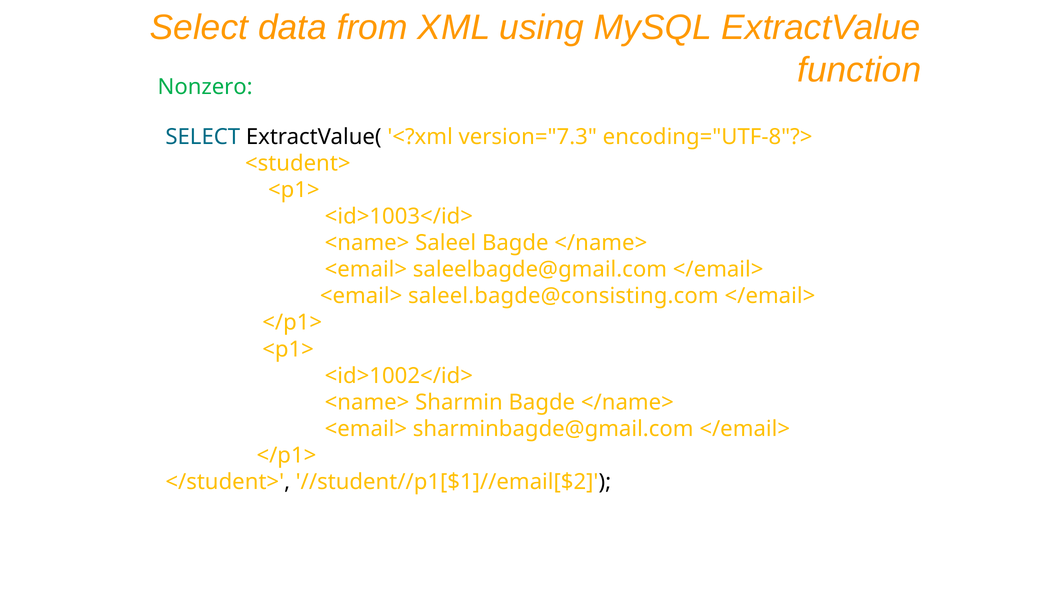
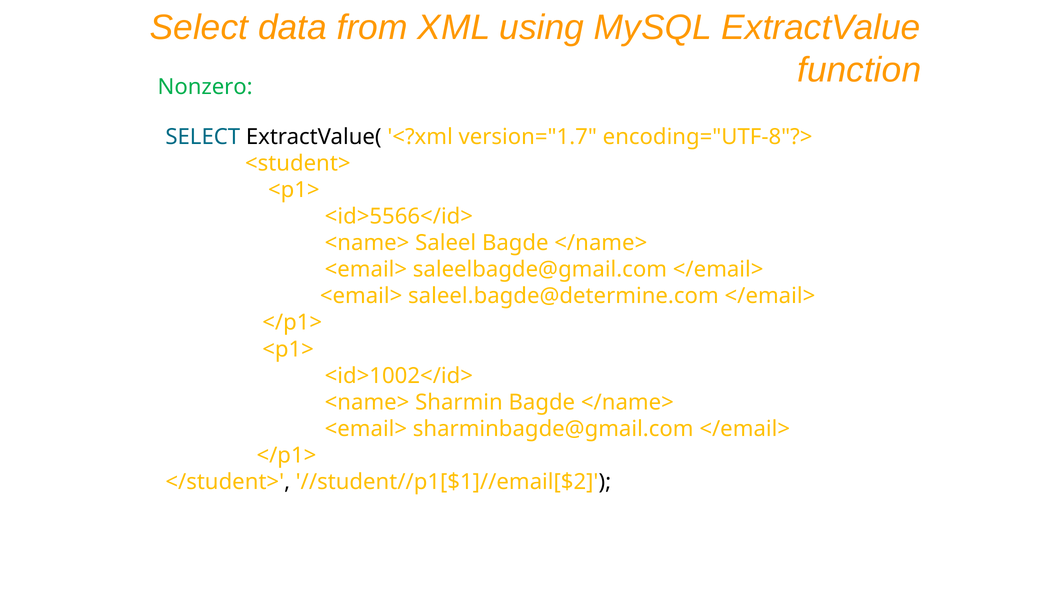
version="7.3: version="7.3 -> version="1.7
<id>1003</id>: <id>1003</id> -> <id>5566</id>
saleel.bagde@consisting.com: saleel.bagde@consisting.com -> saleel.bagde@determine.com
